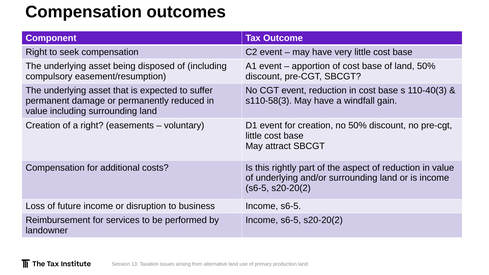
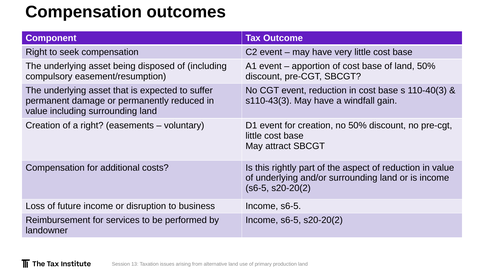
s110-58(3: s110-58(3 -> s110-43(3
